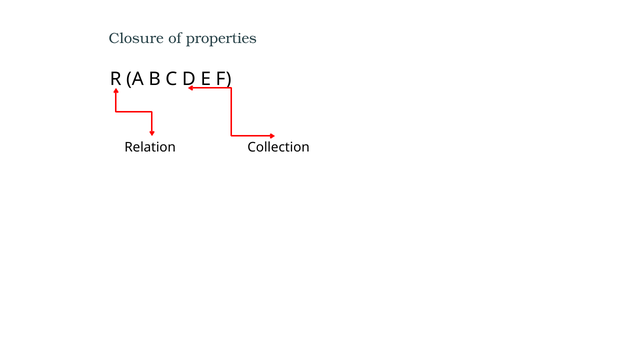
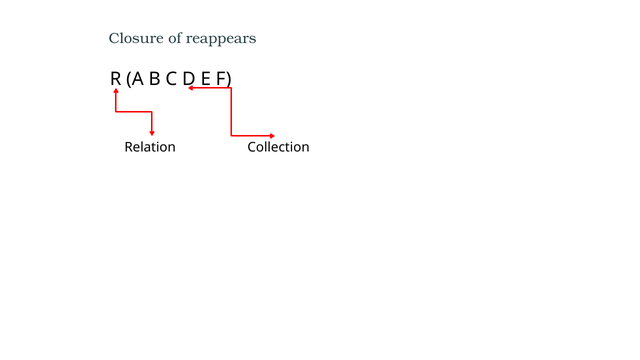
properties: properties -> reappears
